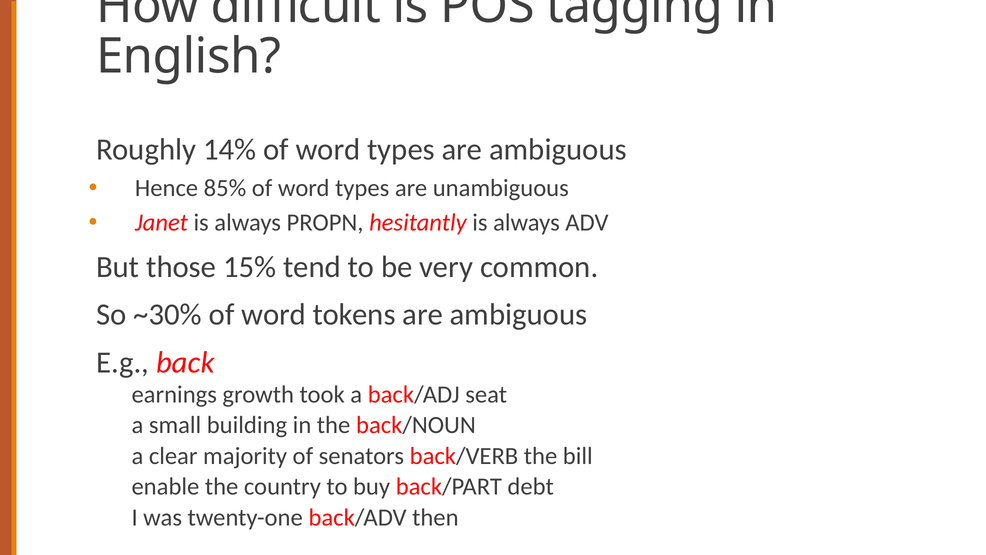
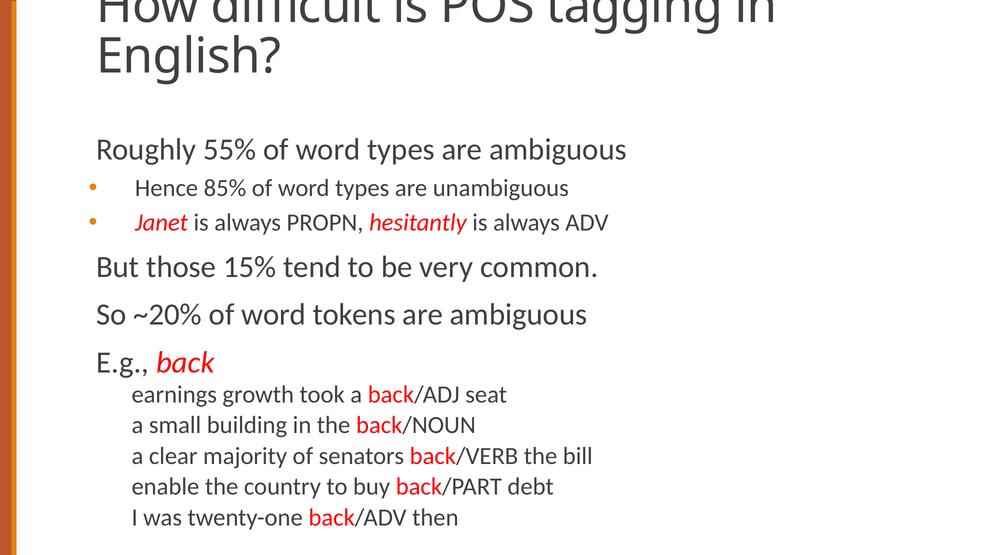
14%: 14% -> 55%
~30%: ~30% -> ~20%
